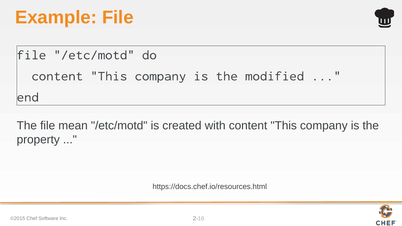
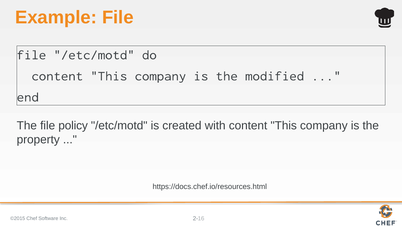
mean: mean -> policy
